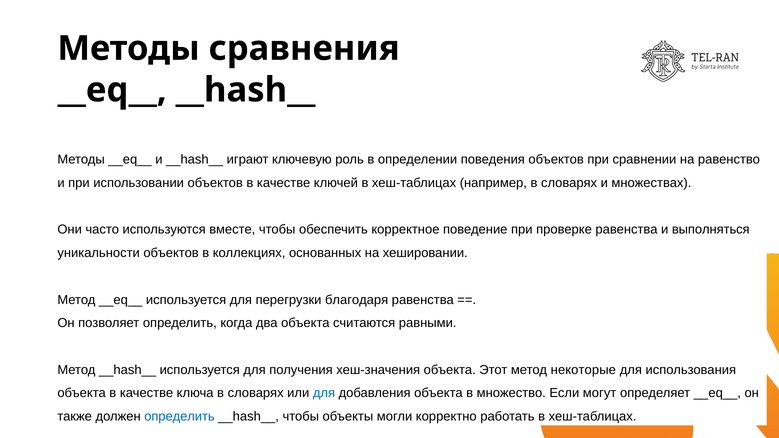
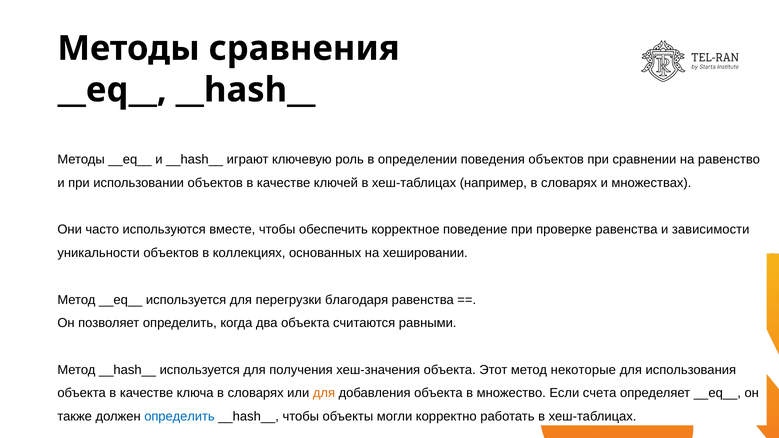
выполняться: выполняться -> зависимости
для at (324, 393) colour: blue -> orange
могут: могут -> счета
